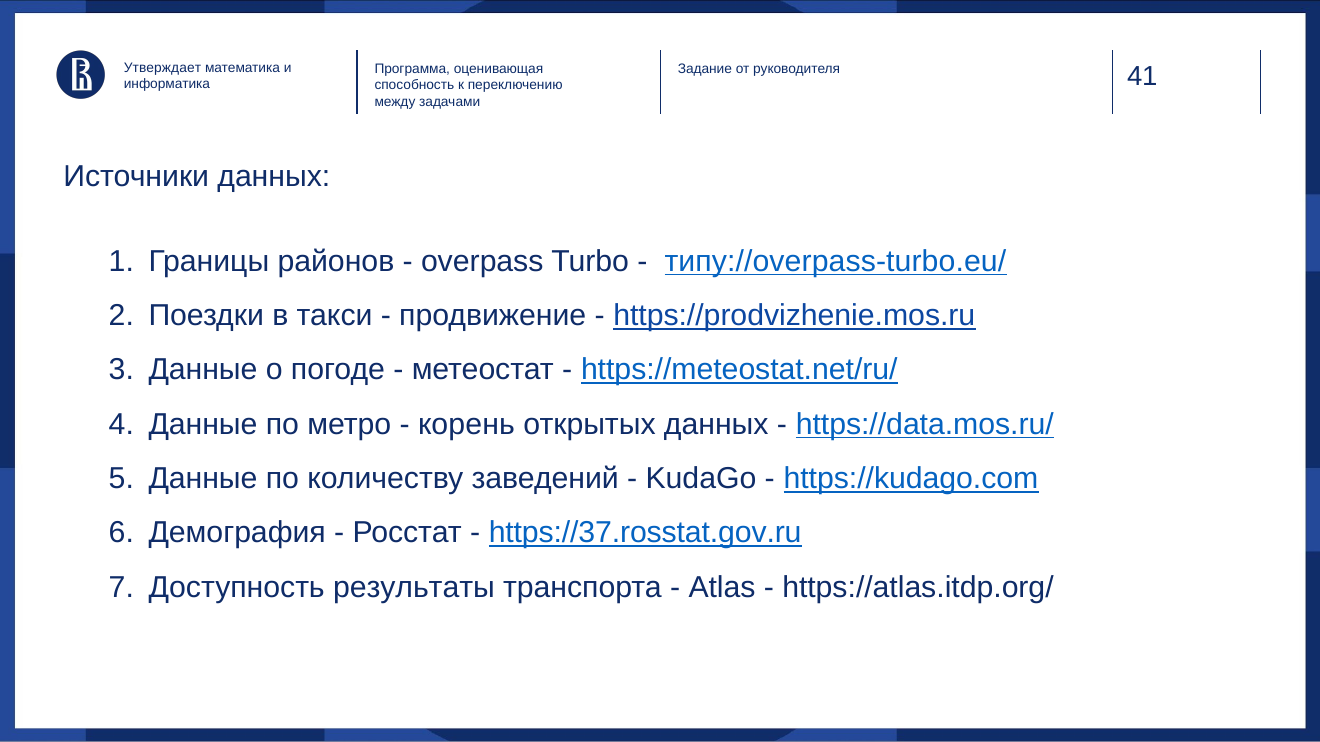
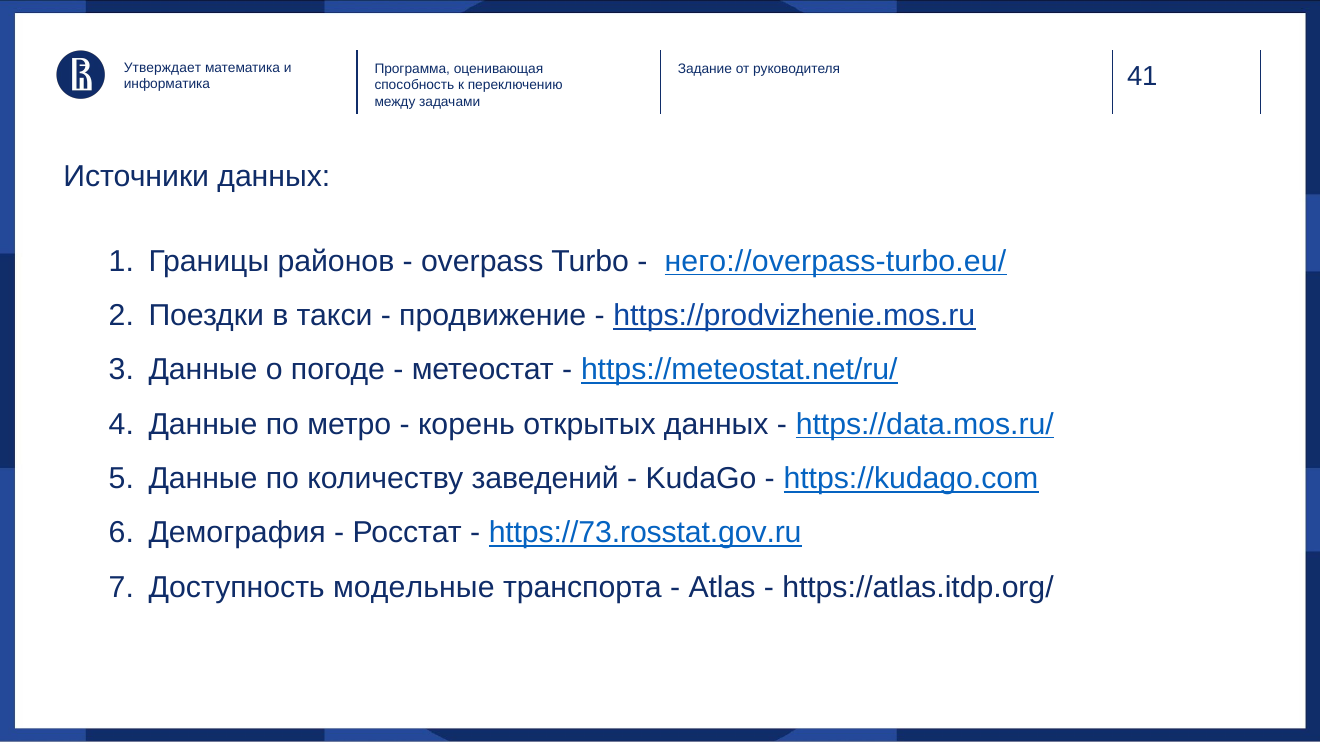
типу://overpass-turbo.eu/: типу://overpass-turbo.eu/ -> него://overpass-turbo.eu/
https://37.rosstat.gov.ru: https://37.rosstat.gov.ru -> https://73.rosstat.gov.ru
результаты: результаты -> модельные
